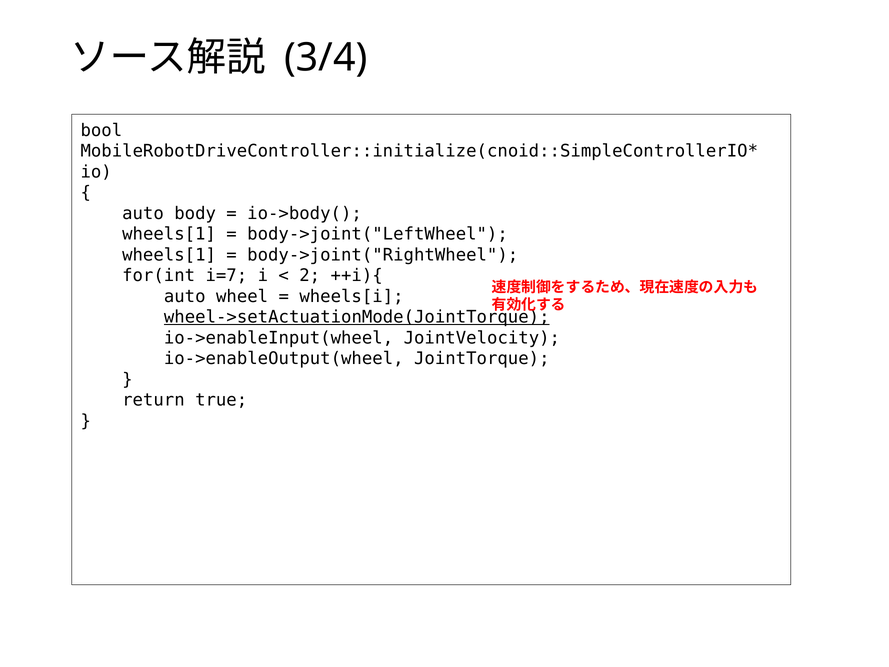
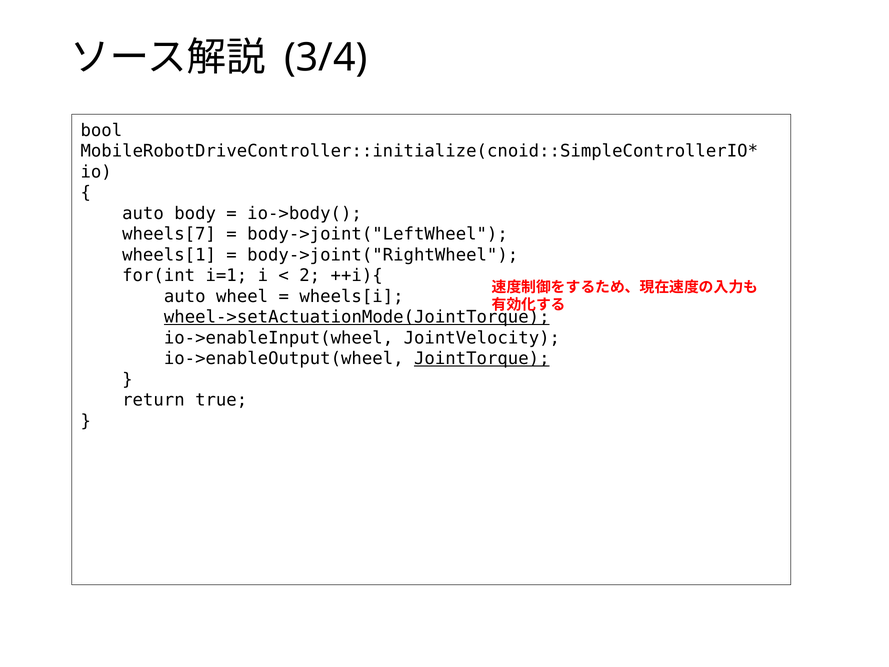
wheels[1 at (169, 234): wheels[1 -> wheels[7
i=7: i=7 -> i=1
JointTorque underline: none -> present
